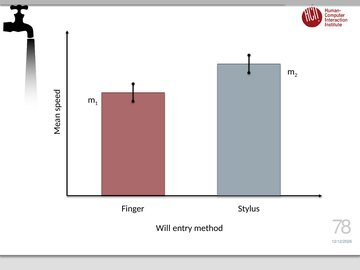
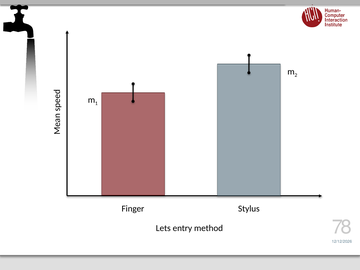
Will: Will -> Lets
